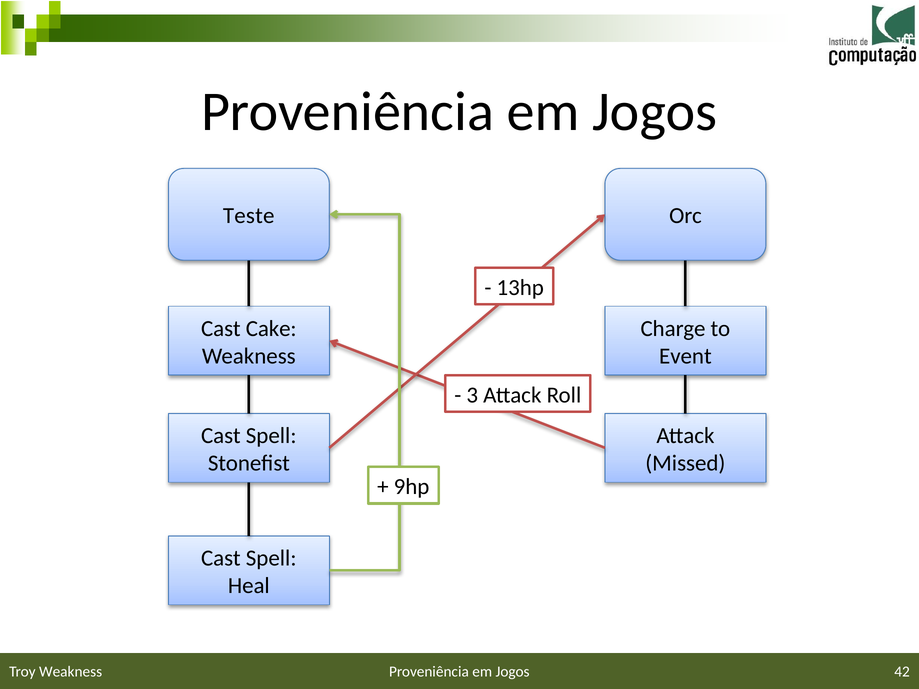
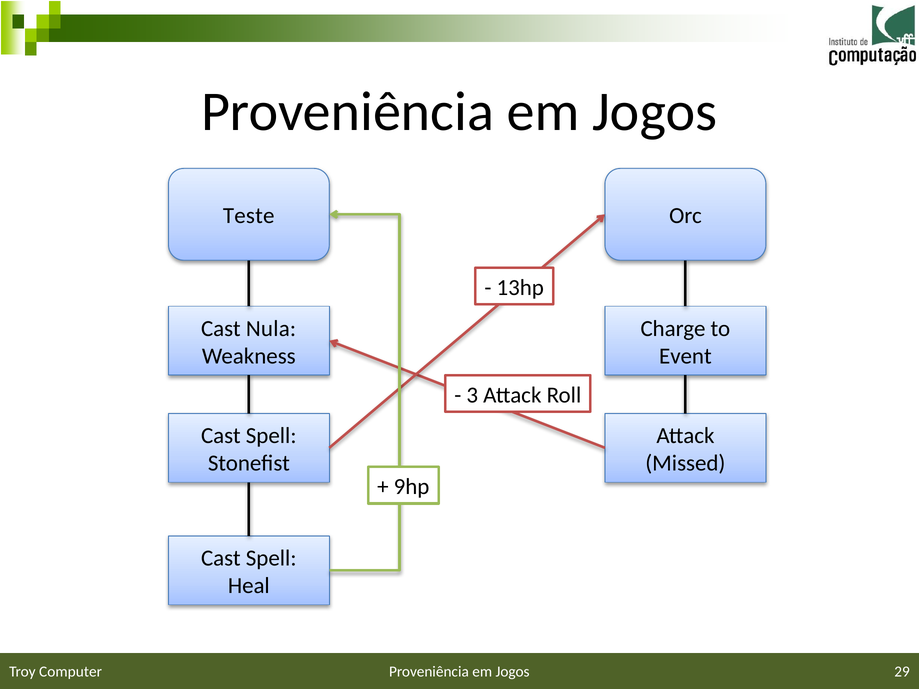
Cake: Cake -> Nula
42: 42 -> 29
Troy Weakness: Weakness -> Computer
